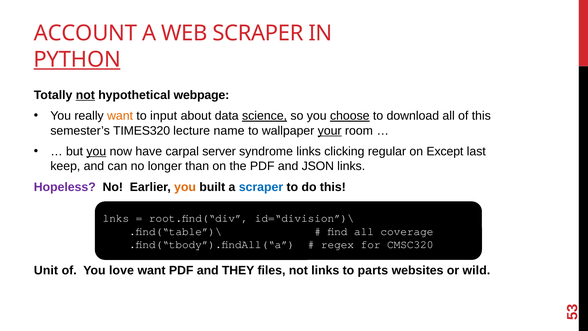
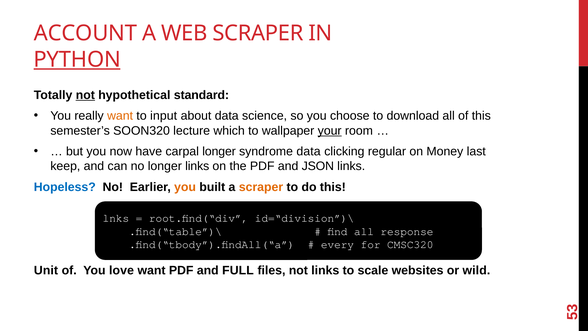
webpage: webpage -> standard
science underline: present -> none
choose underline: present -> none
TIMES320: TIMES320 -> SOON320
name: name -> which
you at (96, 151) underline: present -> none
carpal server: server -> longer
syndrome links: links -> data
Except: Except -> Money
longer than: than -> links
Hopeless colour: purple -> blue
scraper at (261, 187) colour: blue -> orange
coverage: coverage -> response
regex: regex -> every
THEY: THEY -> FULL
parts: parts -> scale
